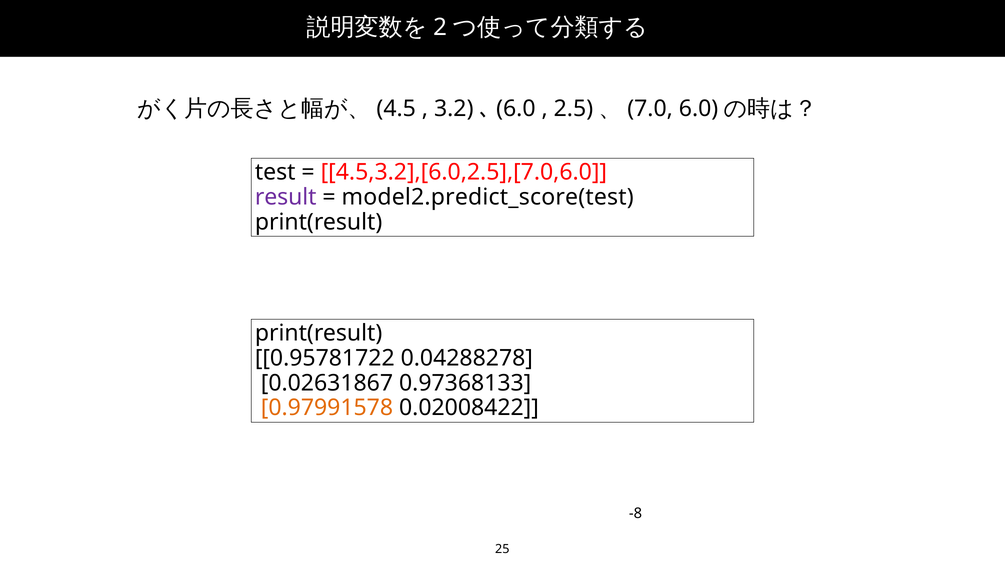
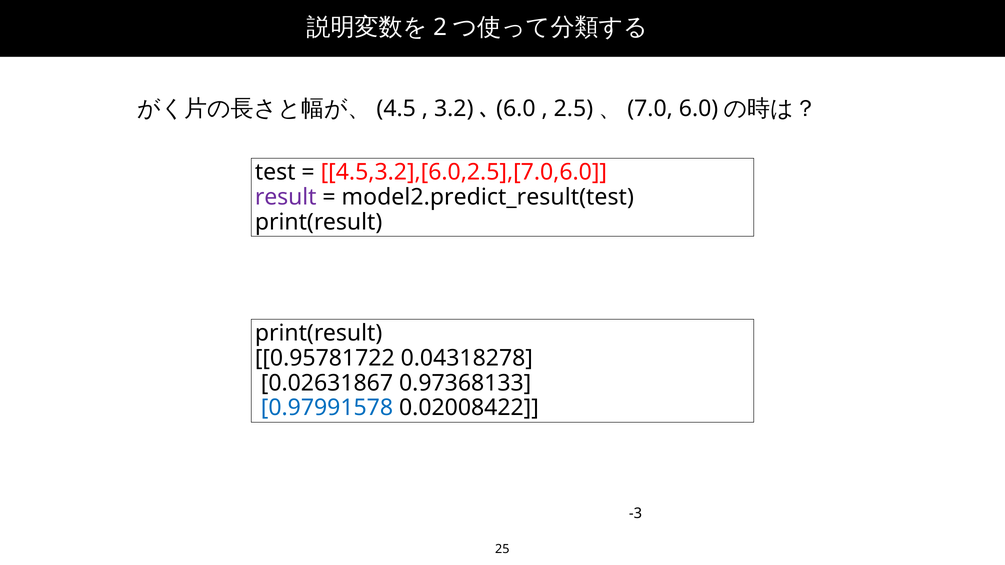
model2.predict_score(test: model2.predict_score(test -> model2.predict_result(test
0.04288278: 0.04288278 -> 0.04318278
0.97991578 colour: orange -> blue
-8: -8 -> -3
